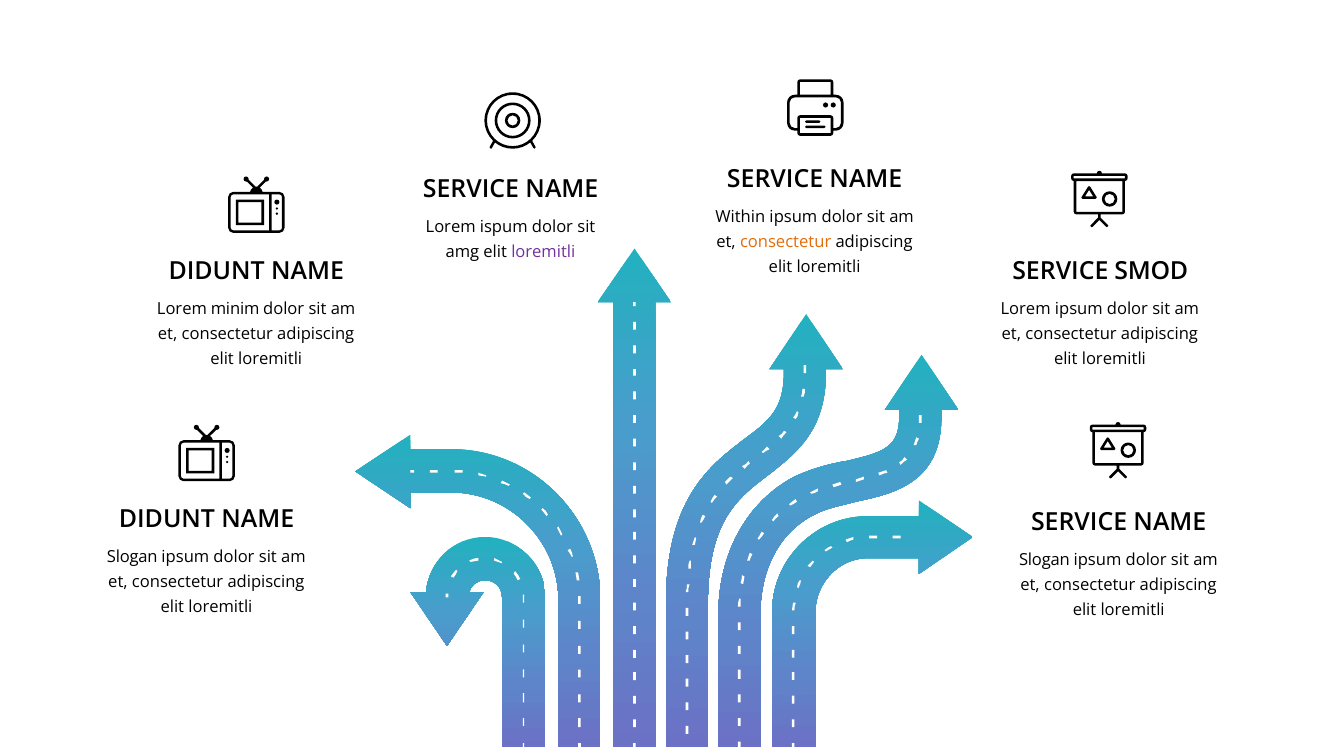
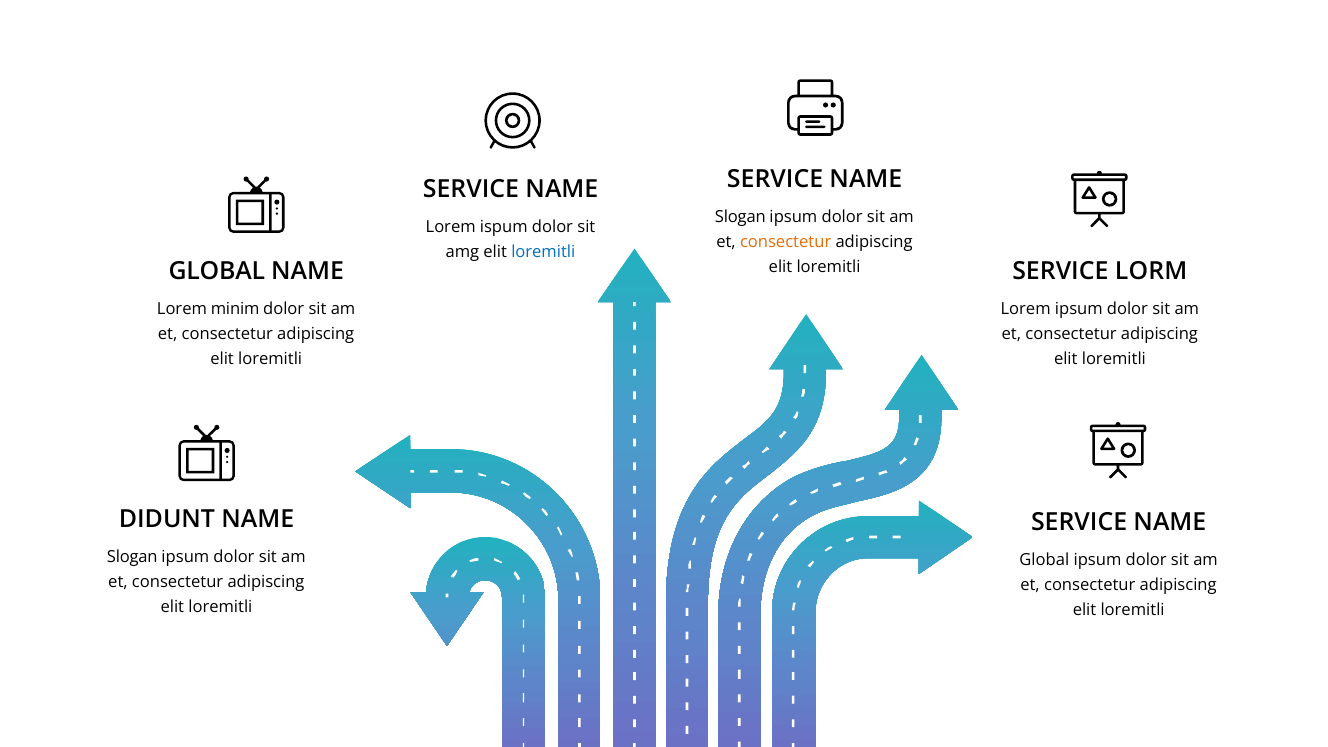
Within at (740, 217): Within -> Slogan
loremitli at (543, 252) colour: purple -> blue
SMOD: SMOD -> LORM
DIDUNT at (217, 271): DIDUNT -> GLOBAL
Slogan at (1044, 560): Slogan -> Global
